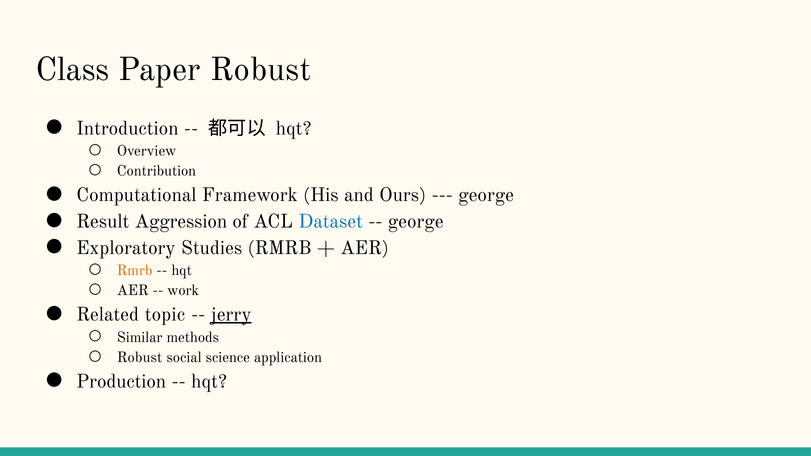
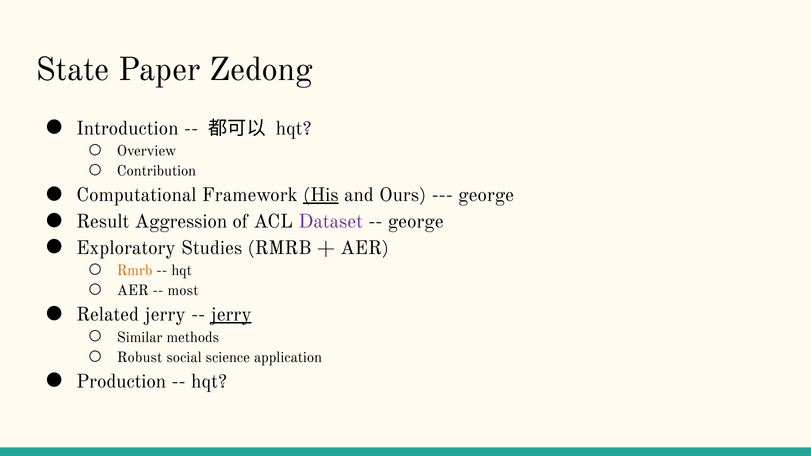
Class: Class -> State
Paper Robust: Robust -> Zedong
His underline: none -> present
Dataset colour: blue -> purple
work: work -> most
Related topic: topic -> jerry
